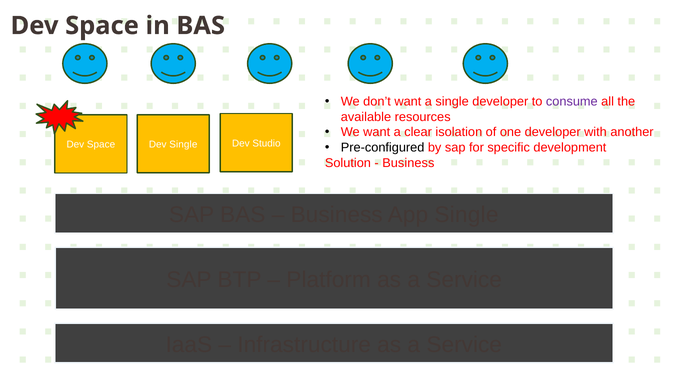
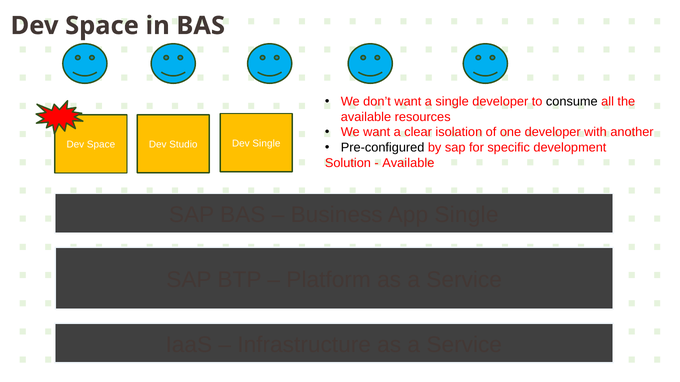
consume colour: purple -> black
Dev Single: Single -> Studio
Dev Studio: Studio -> Single
Business at (408, 163): Business -> Available
